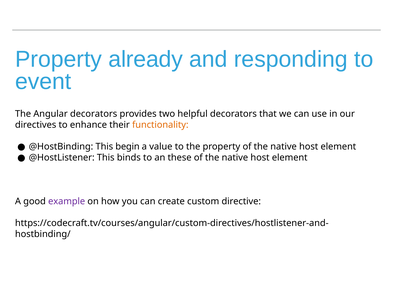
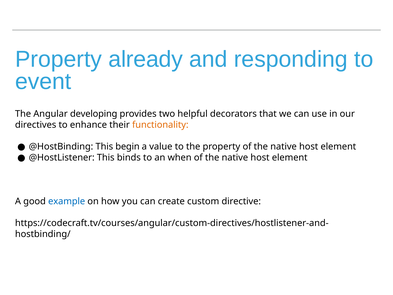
Angular decorators: decorators -> developing
these: these -> when
example colour: purple -> blue
